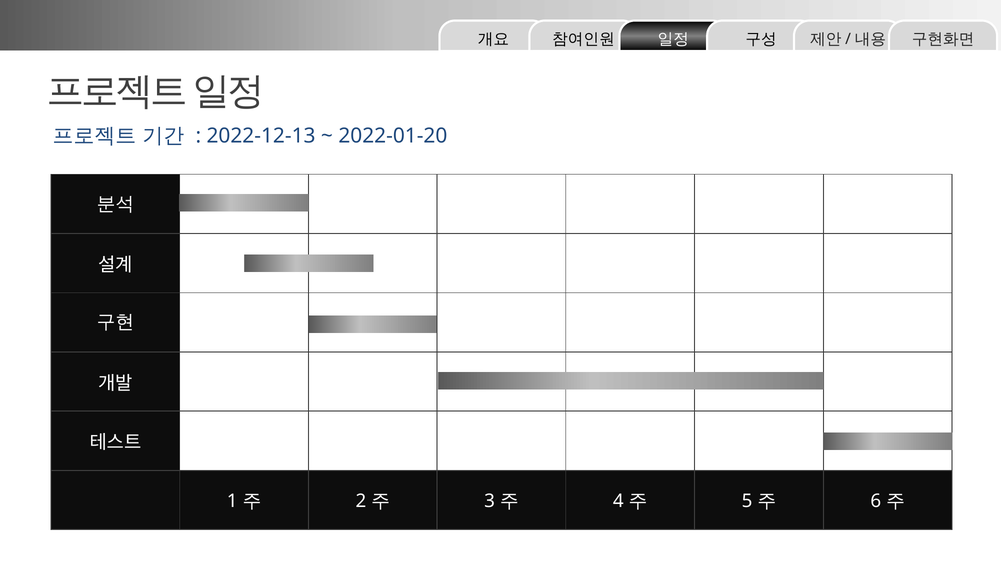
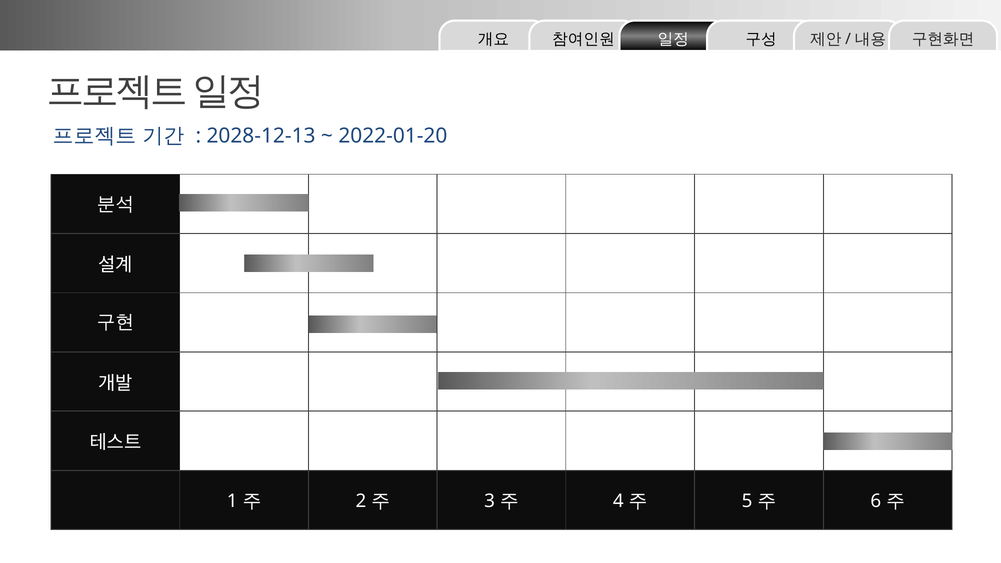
2022-12-13: 2022-12-13 -> 2028-12-13
